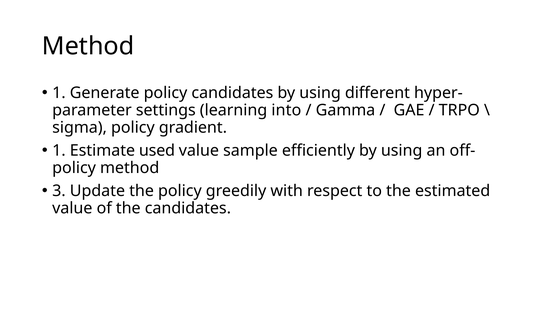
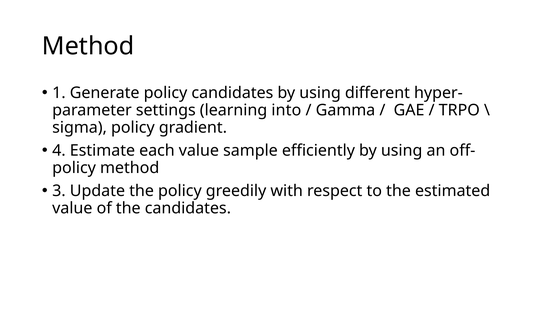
1 at (59, 151): 1 -> 4
used: used -> each
